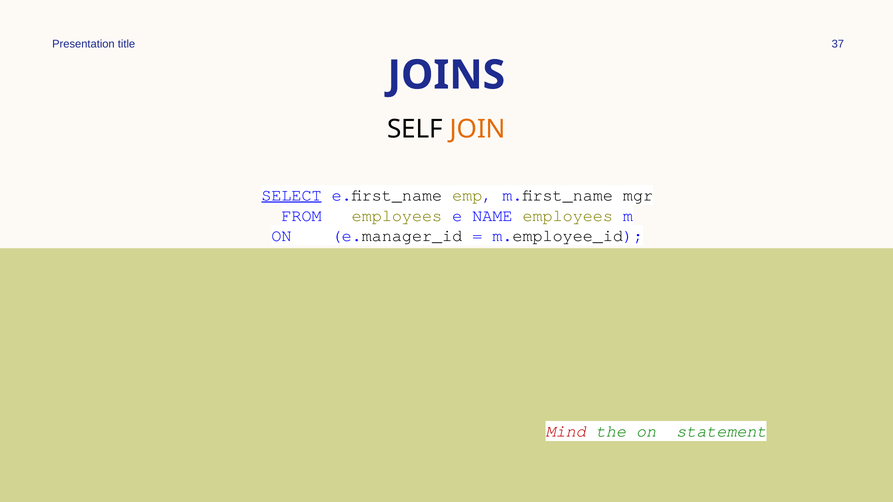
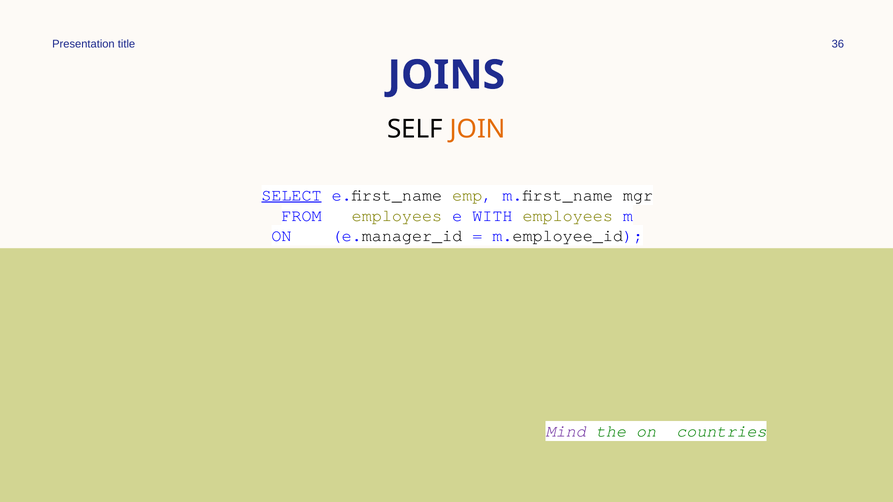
37: 37 -> 36
NAME: NAME -> WITH
Mind colour: red -> purple
statement: statement -> countries
